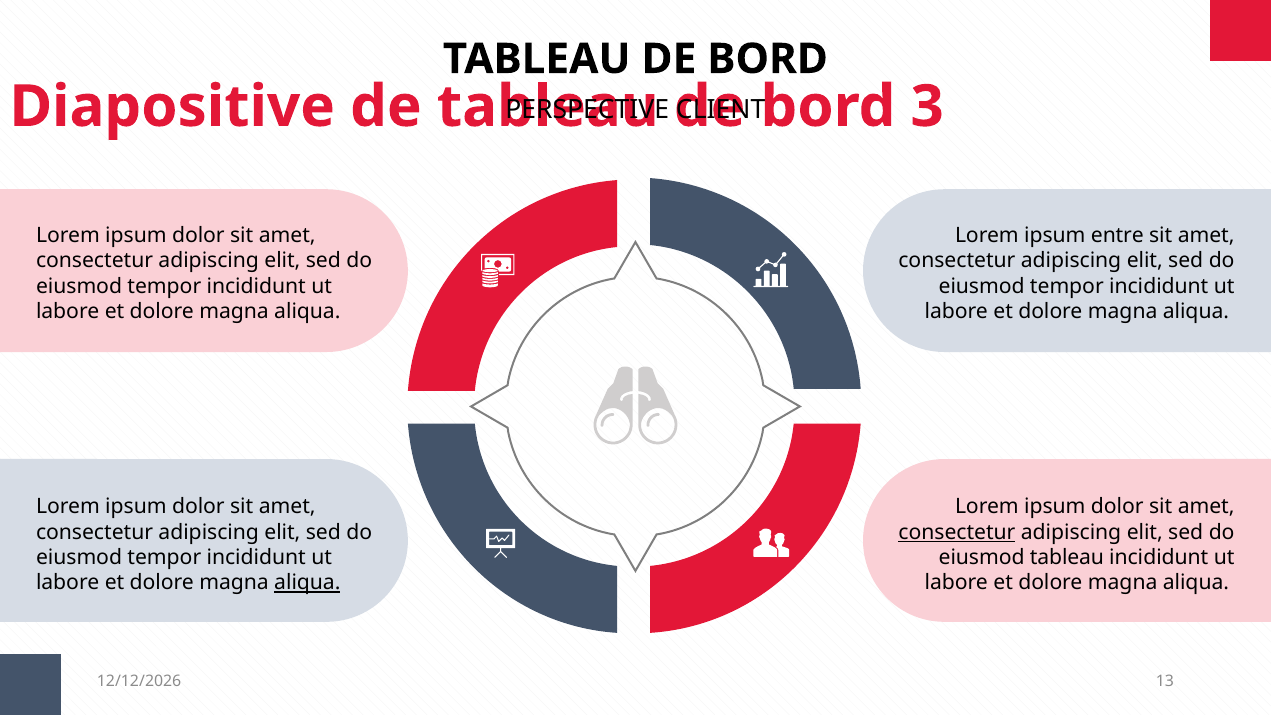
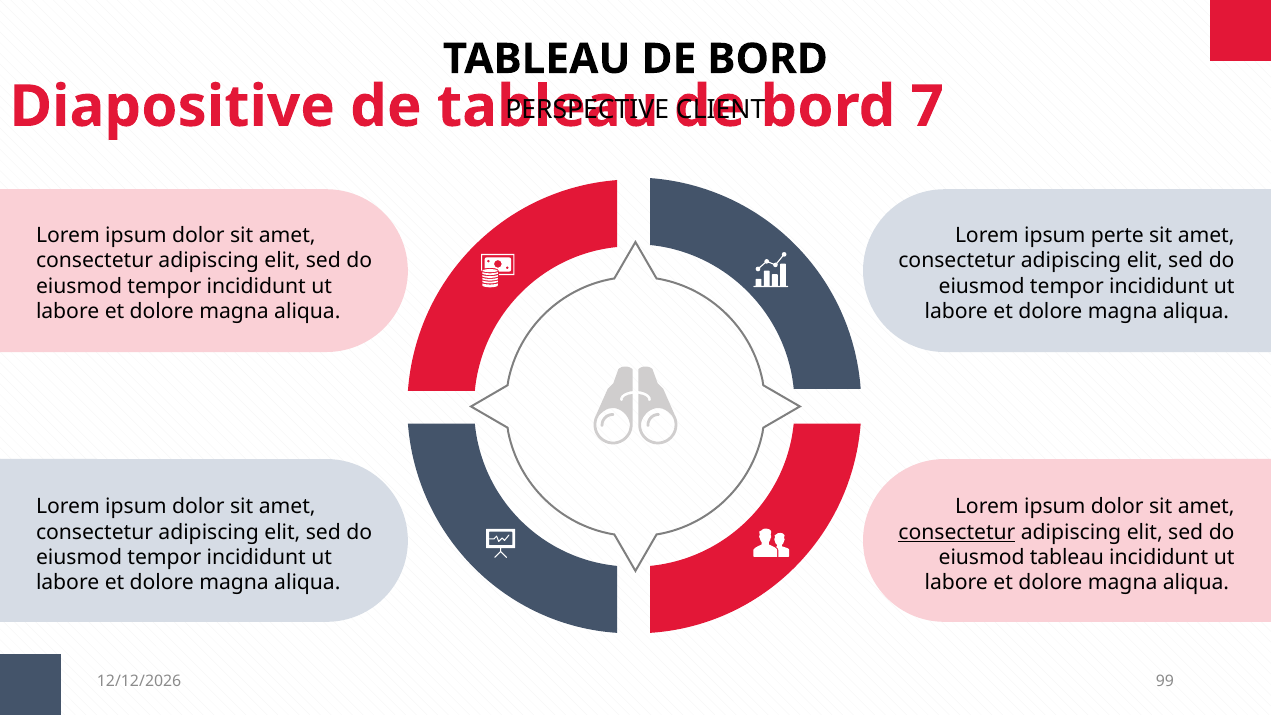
3: 3 -> 7
entre: entre -> perte
aliqua at (307, 583) underline: present -> none
13: 13 -> 99
